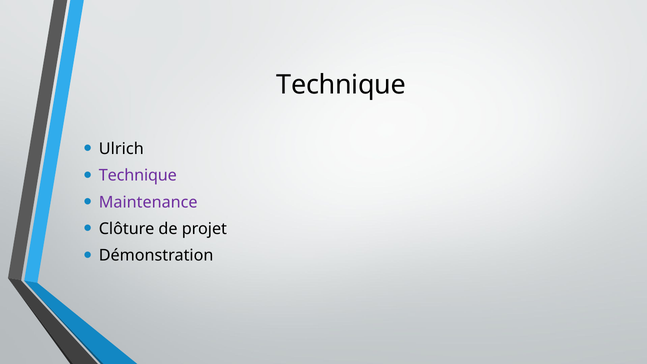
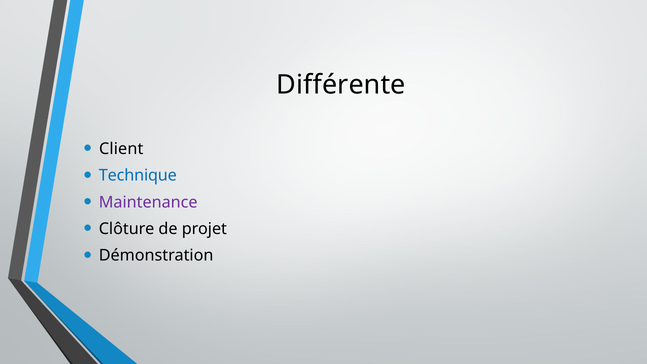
Technique at (341, 85): Technique -> Différente
Ulrich: Ulrich -> Client
Technique at (138, 176) colour: purple -> blue
